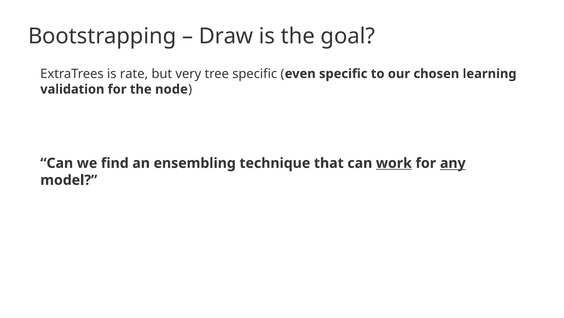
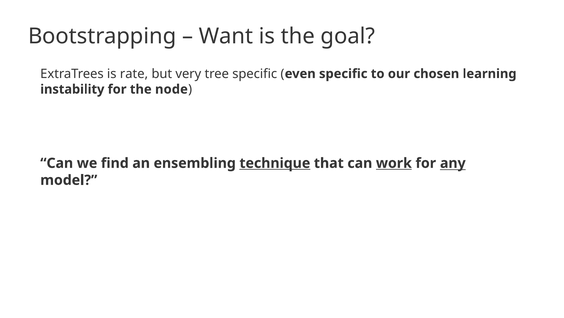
Draw: Draw -> Want
validation: validation -> instability
technique underline: none -> present
